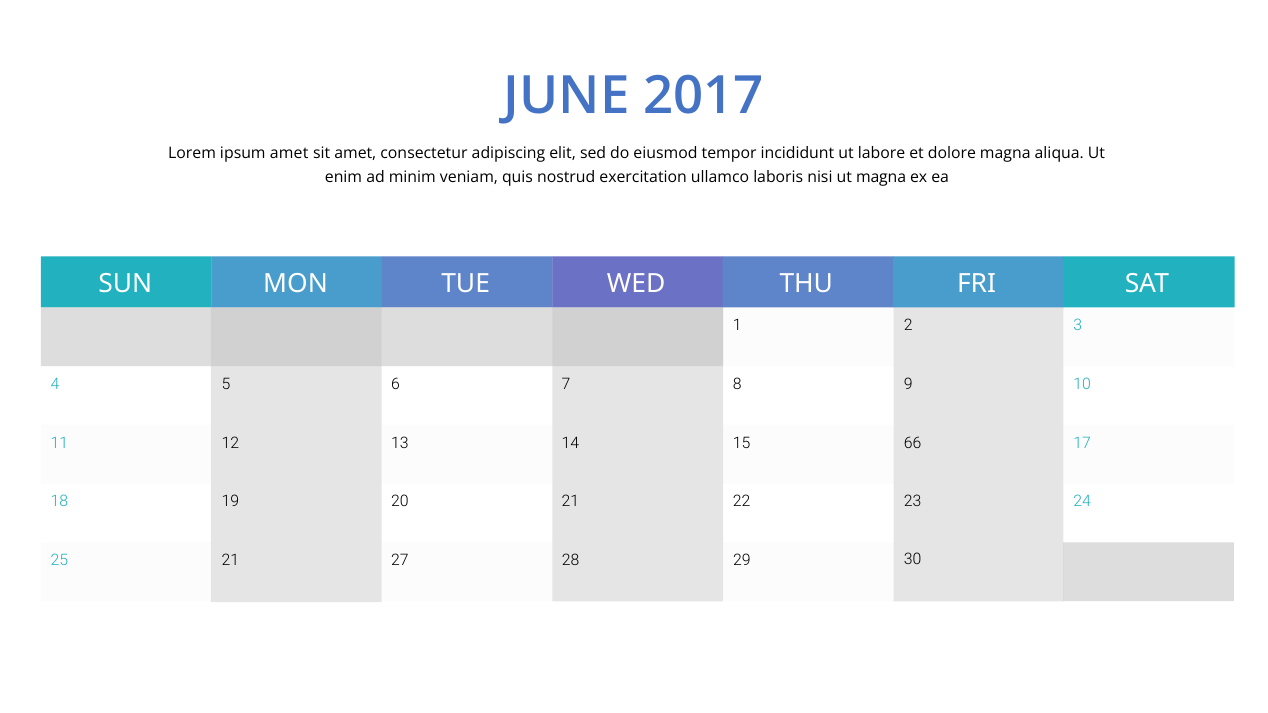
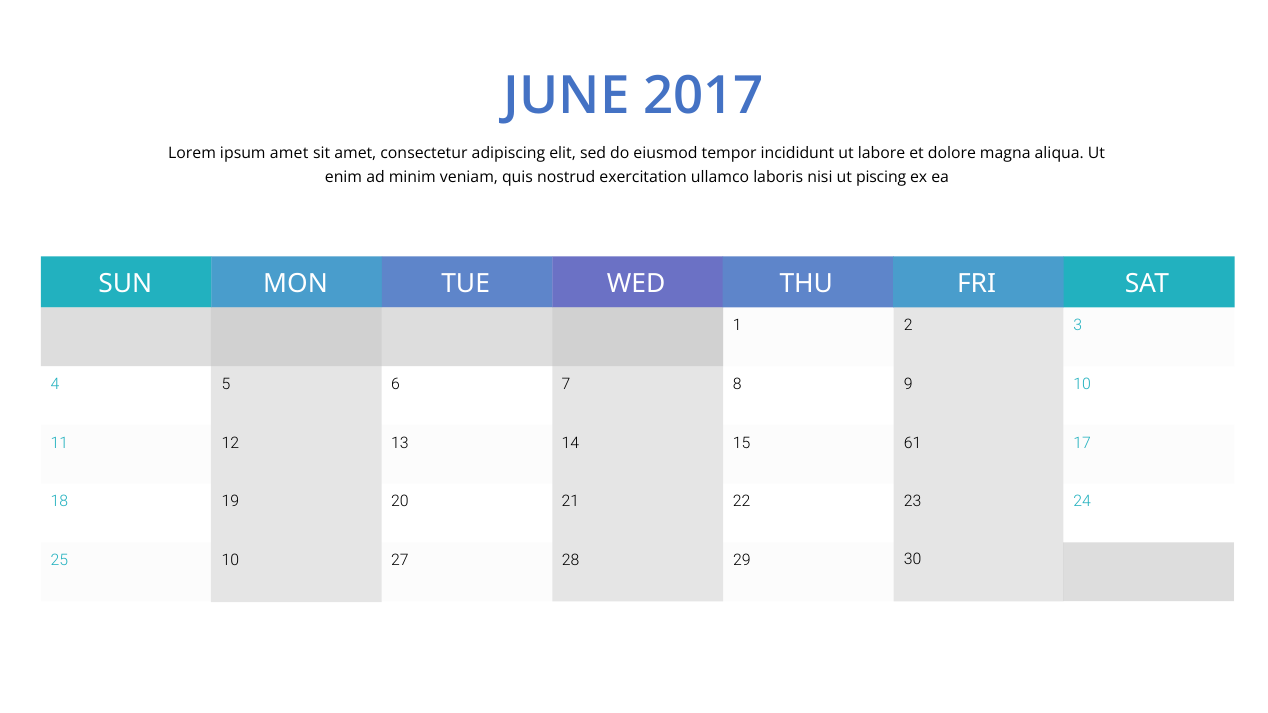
ut magna: magna -> piscing
66: 66 -> 61
25 21: 21 -> 10
